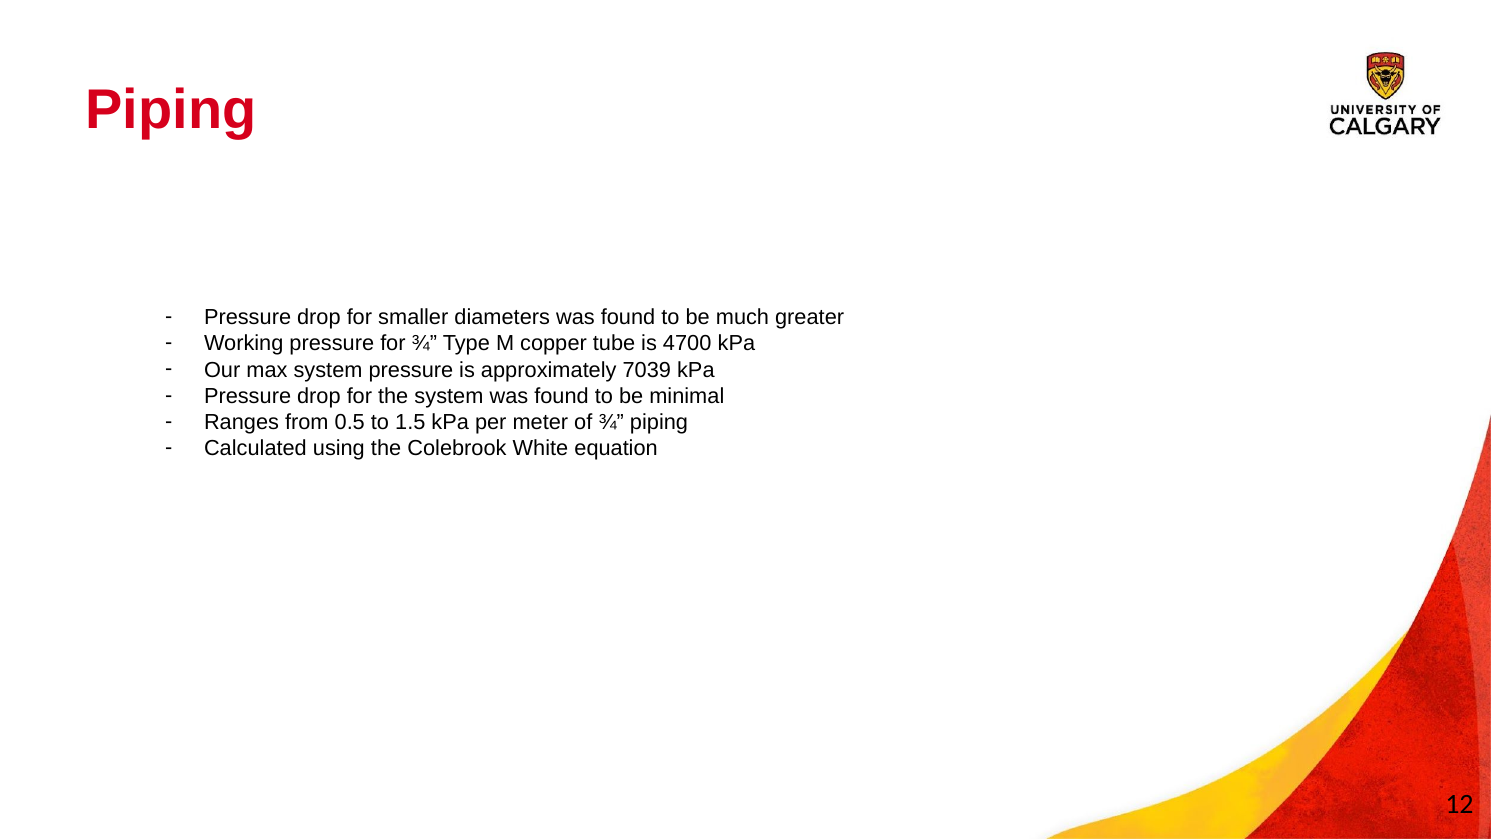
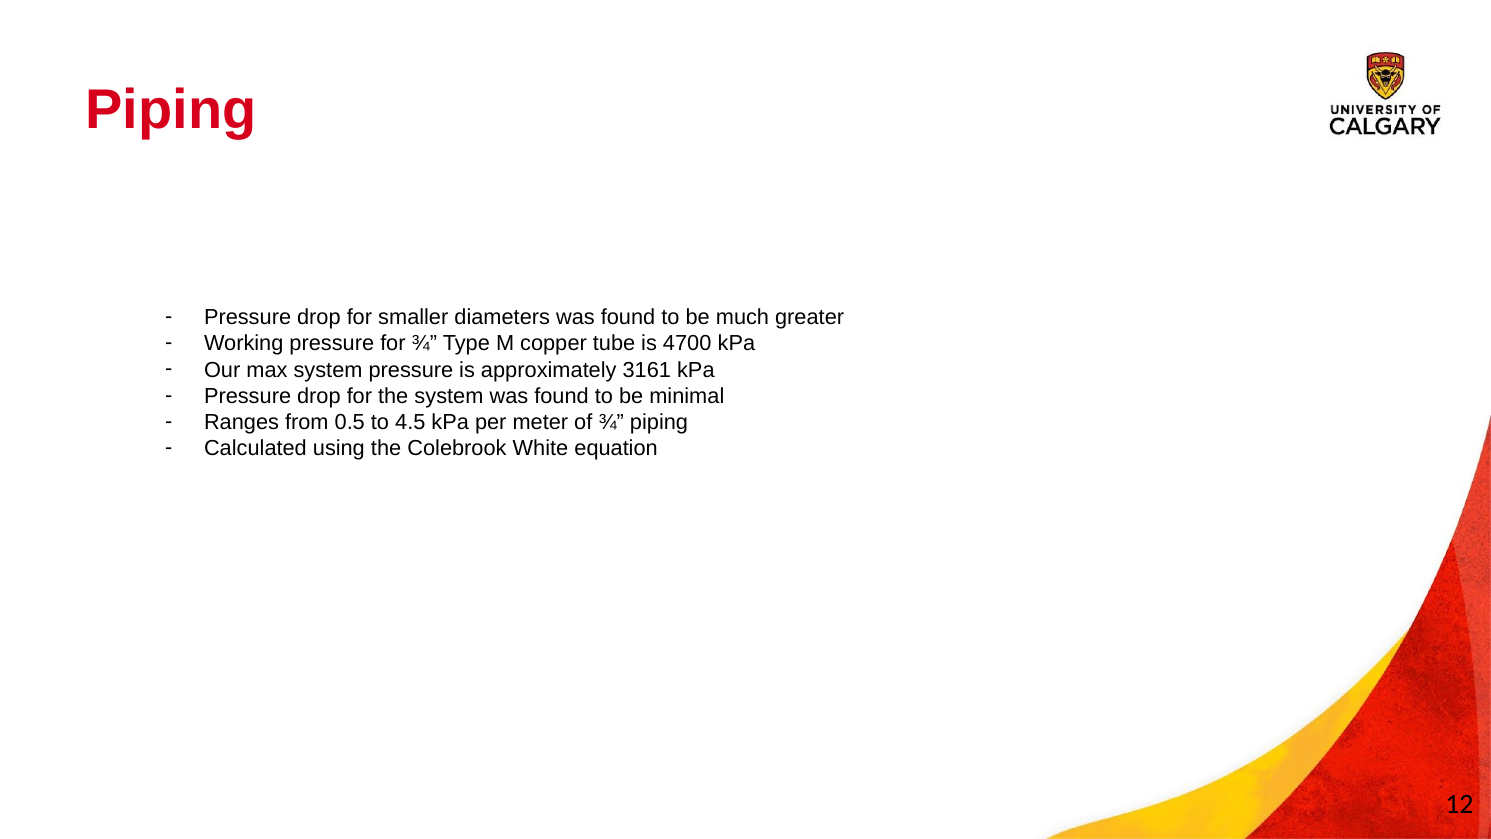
7039: 7039 -> 3161
1.5: 1.5 -> 4.5
